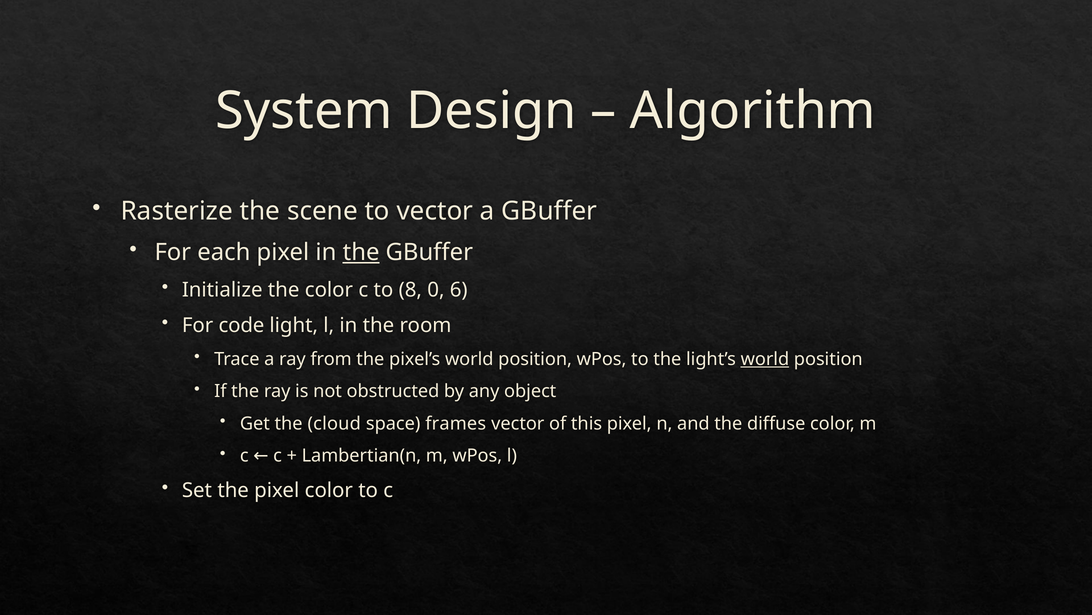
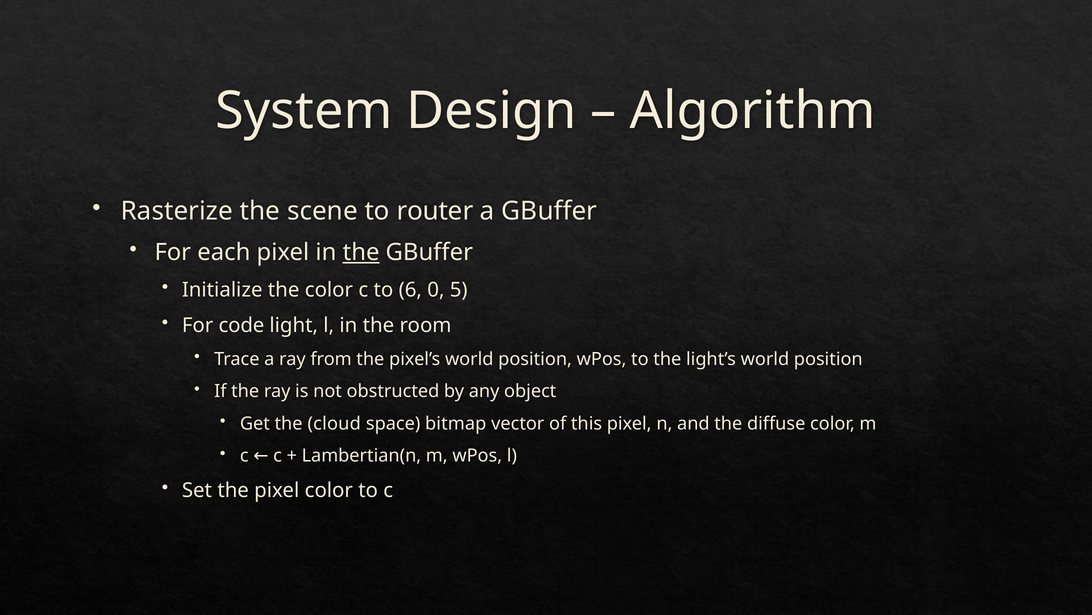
to vector: vector -> router
8: 8 -> 6
6: 6 -> 5
world at (765, 359) underline: present -> none
frames: frames -> bitmap
